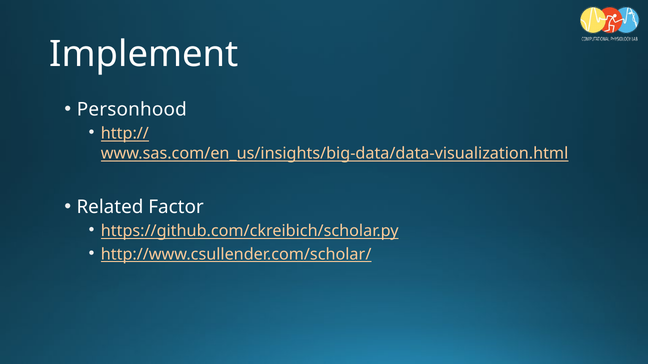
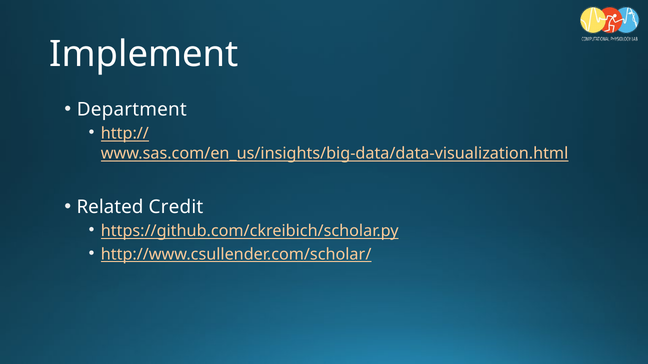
Personhood: Personhood -> Department
Factor: Factor -> Credit
